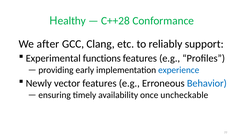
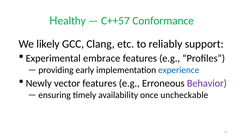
C++28: C++28 -> C++57
after: after -> likely
functions: functions -> embrace
Behavior colour: blue -> purple
